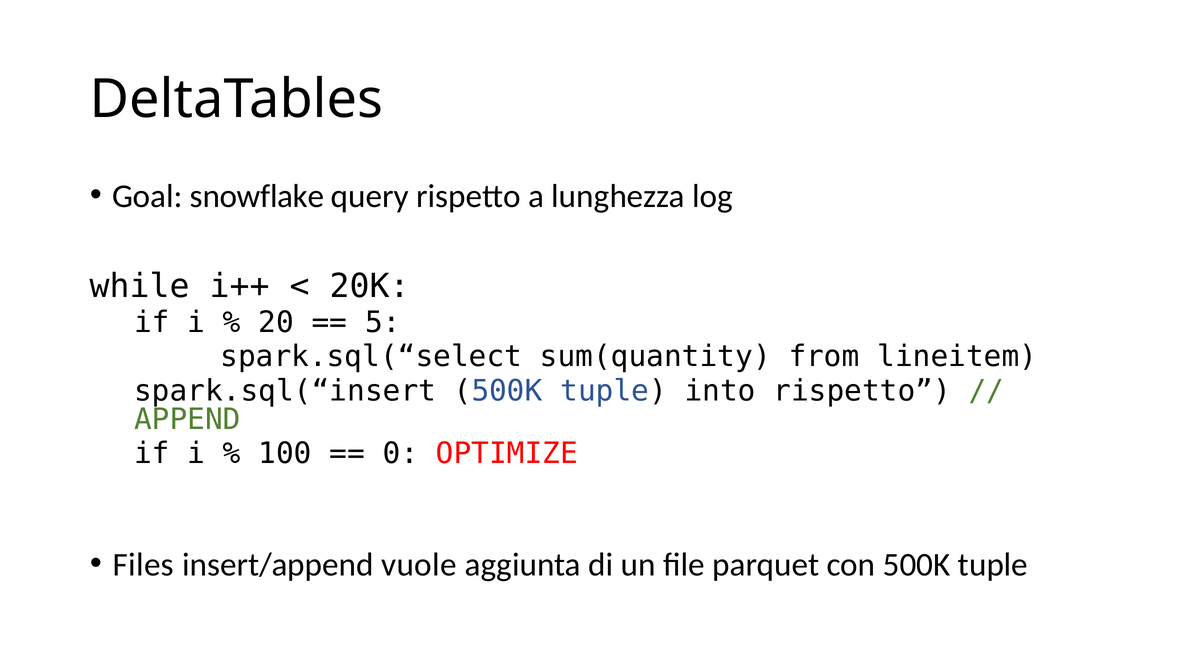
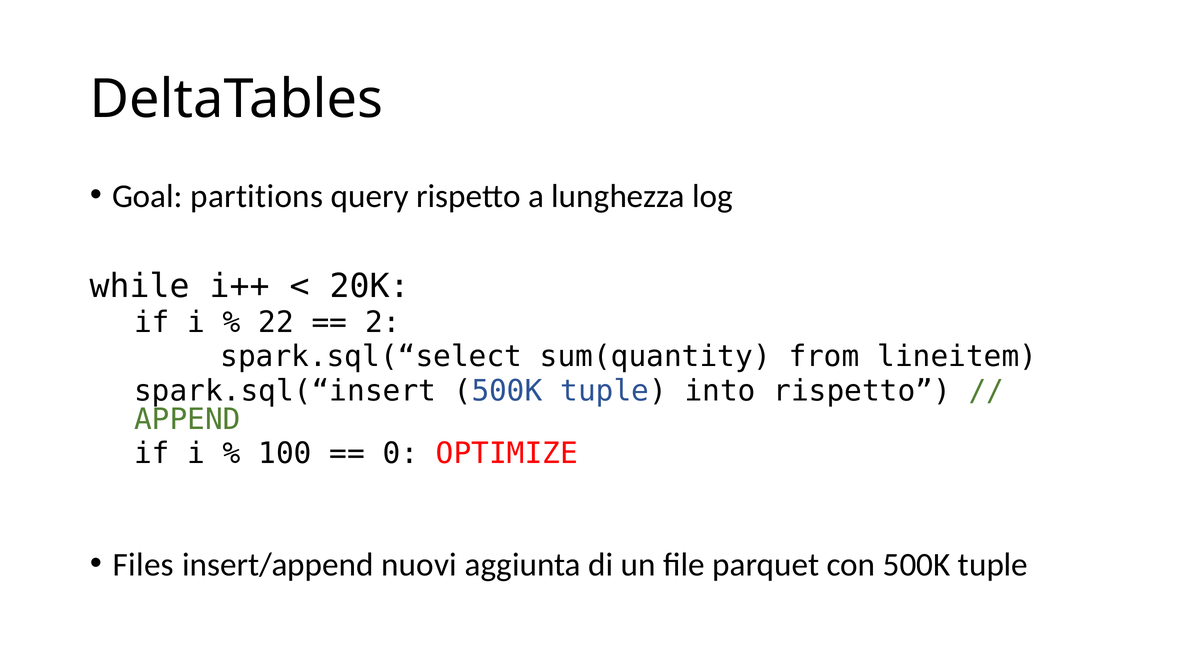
snowflake: snowflake -> partitions
20: 20 -> 22
5: 5 -> 2
vuole: vuole -> nuovi
